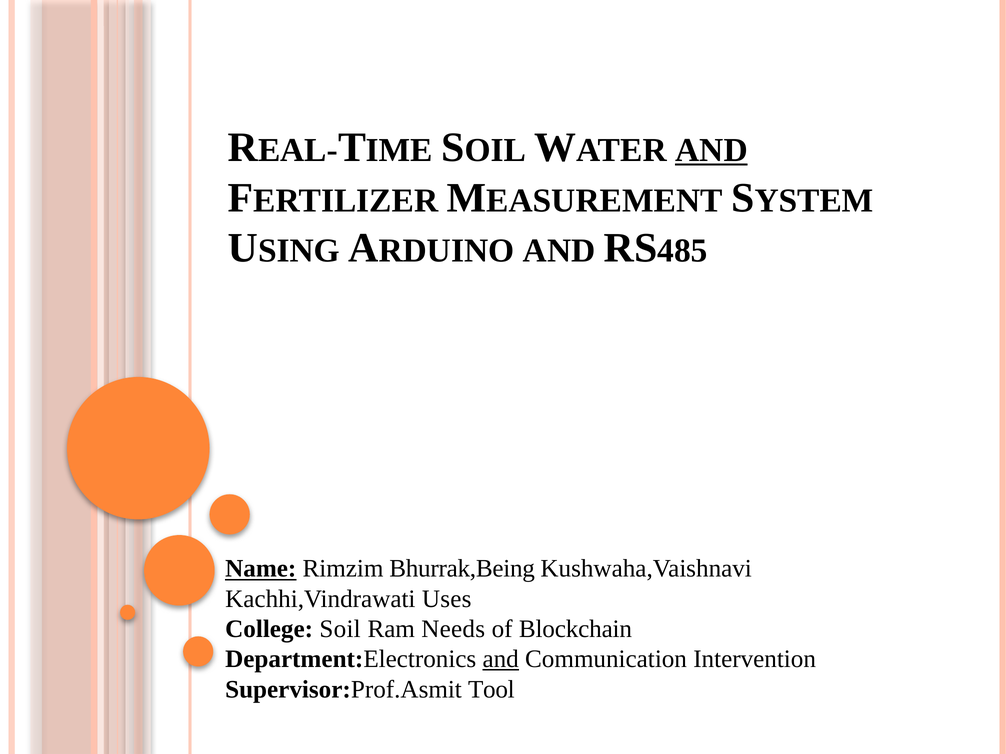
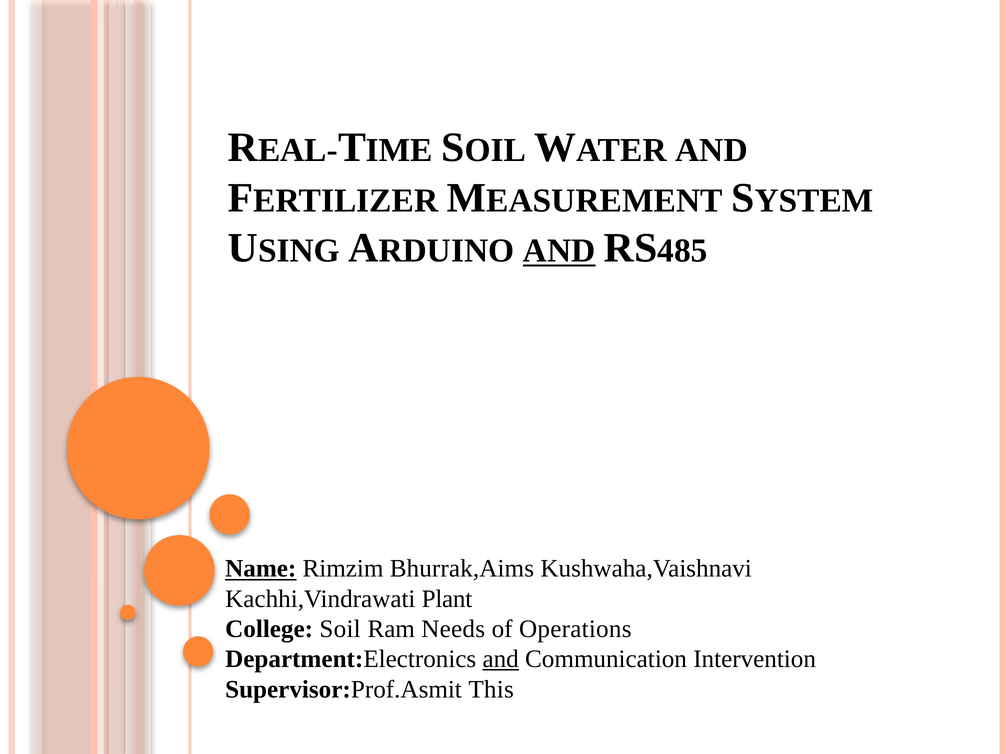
AND at (711, 150) underline: present -> none
AND at (559, 251) underline: none -> present
Bhurrak,Being: Bhurrak,Being -> Bhurrak,Aims
Uses: Uses -> Plant
Blockchain: Blockchain -> Operations
Tool: Tool -> This
